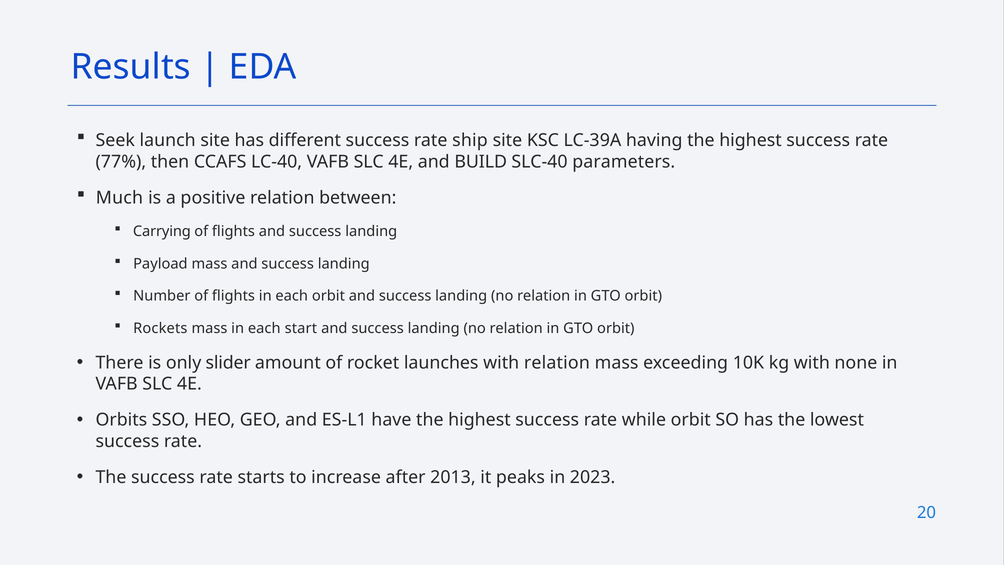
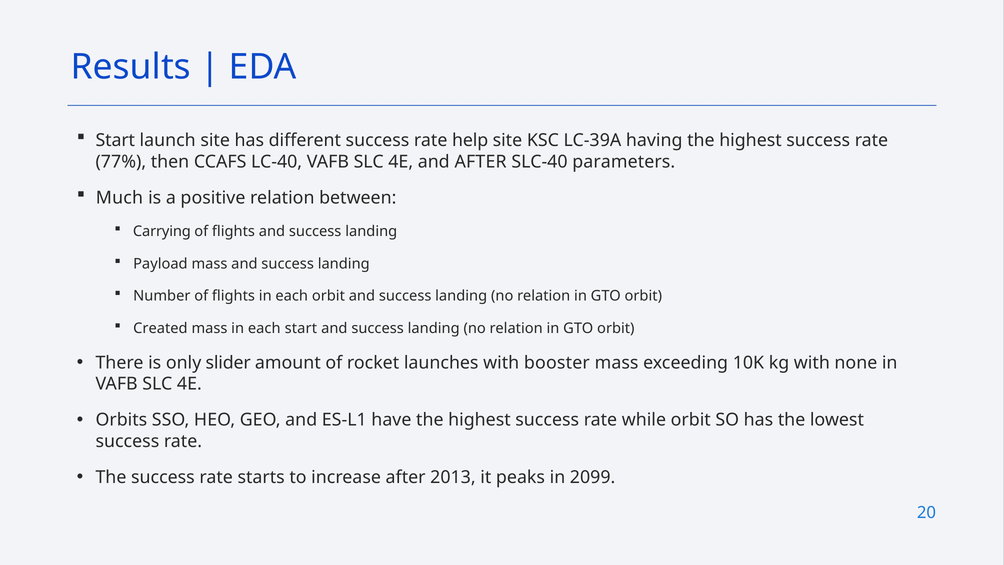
Seek at (115, 140): Seek -> Start
ship: ship -> help
and BUILD: BUILD -> AFTER
Rockets: Rockets -> Created
with relation: relation -> booster
2023: 2023 -> 2099
